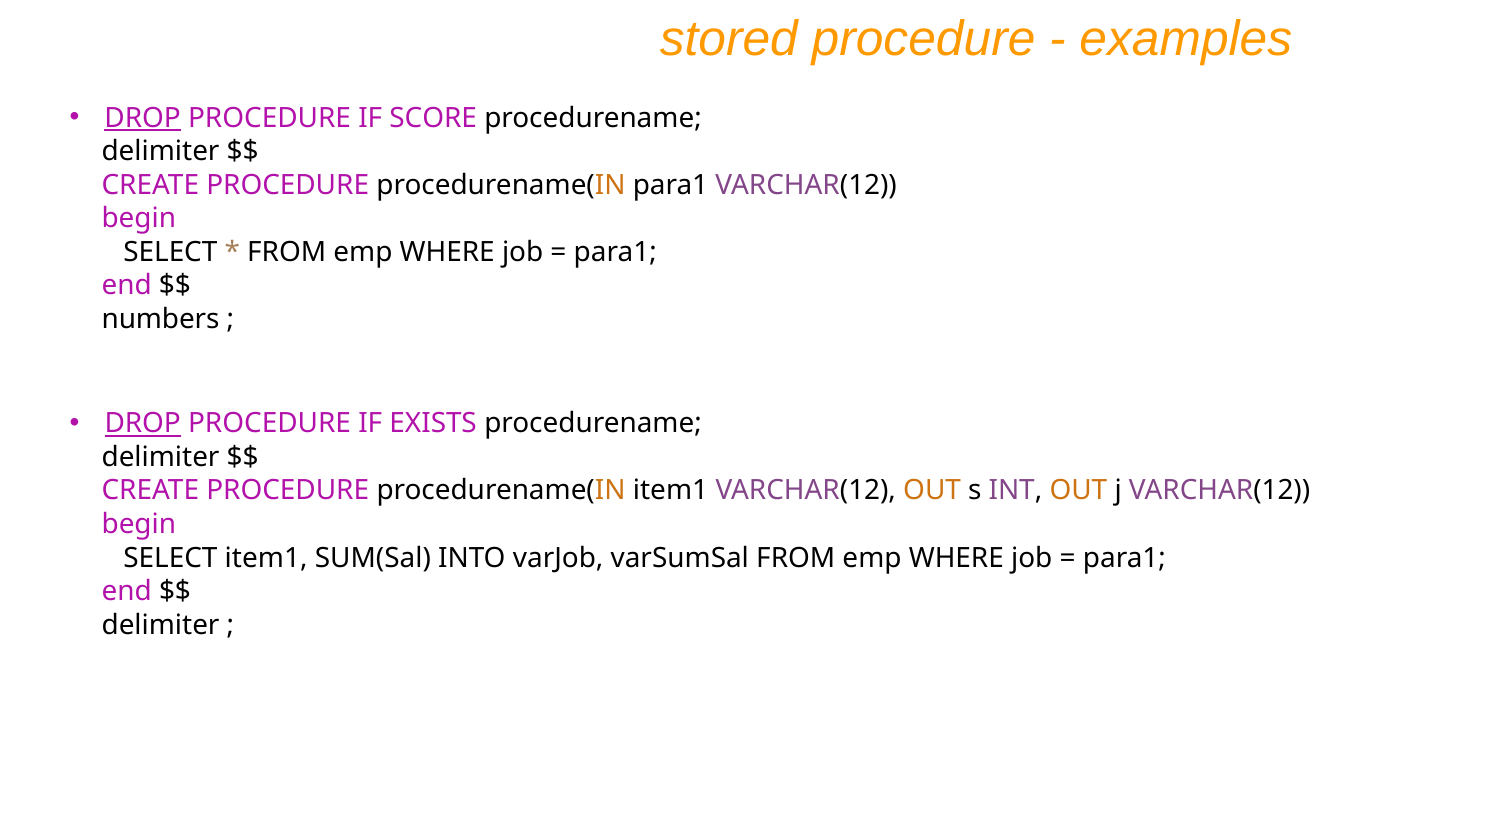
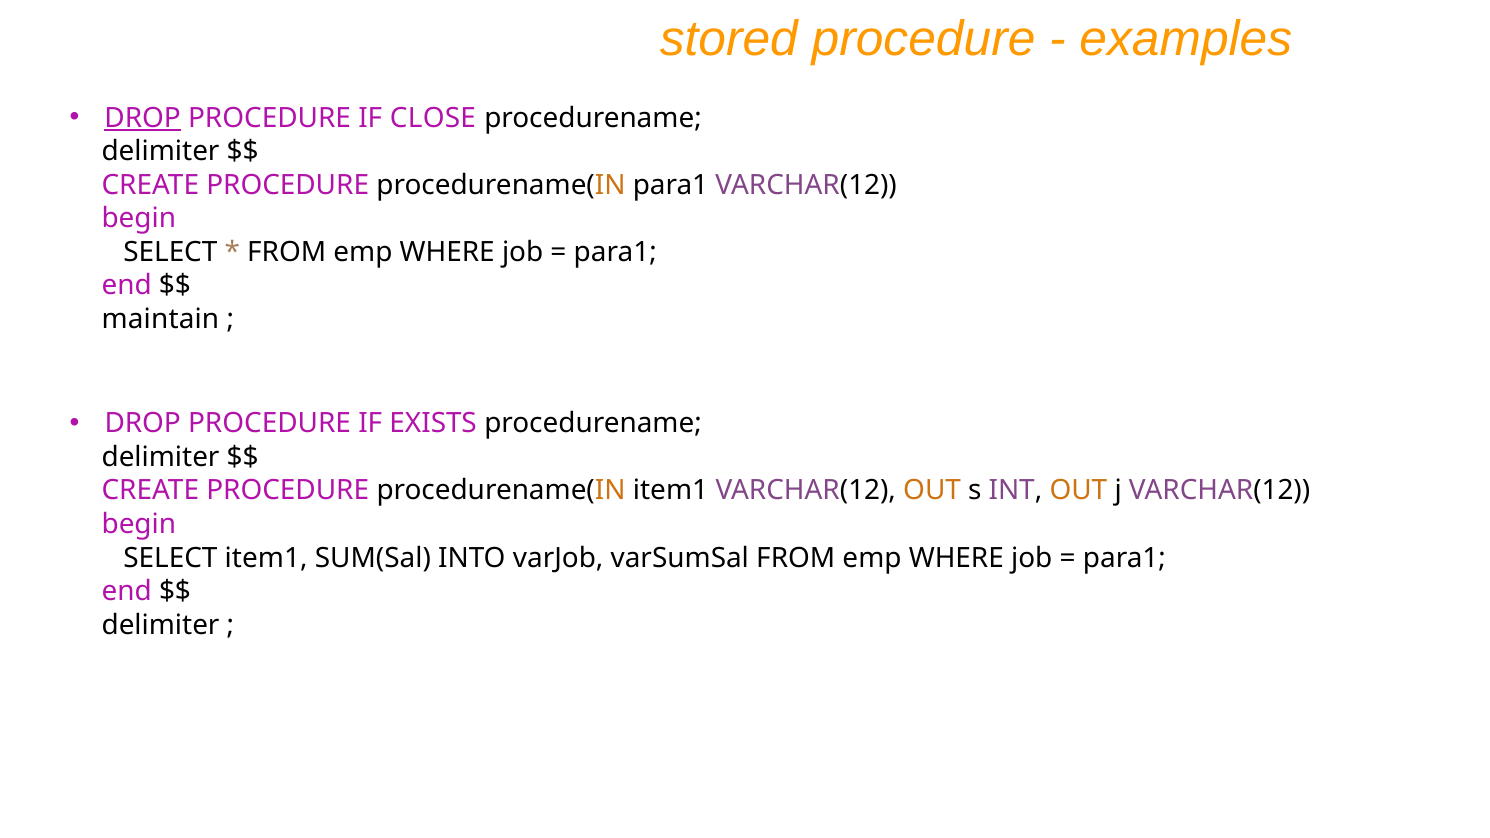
SCORE: SCORE -> CLOSE
numbers: numbers -> maintain
DROP at (143, 424) underline: present -> none
